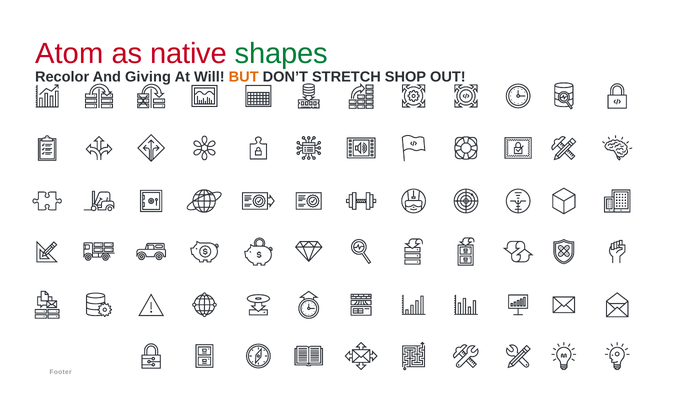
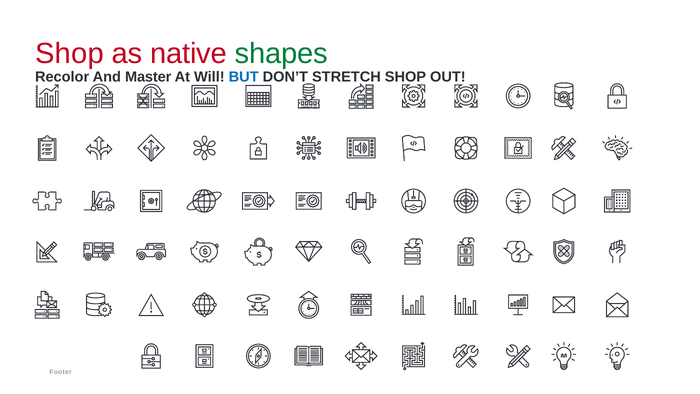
Atom at (69, 54): Atom -> Shop
Giving: Giving -> Master
BUT colour: orange -> blue
